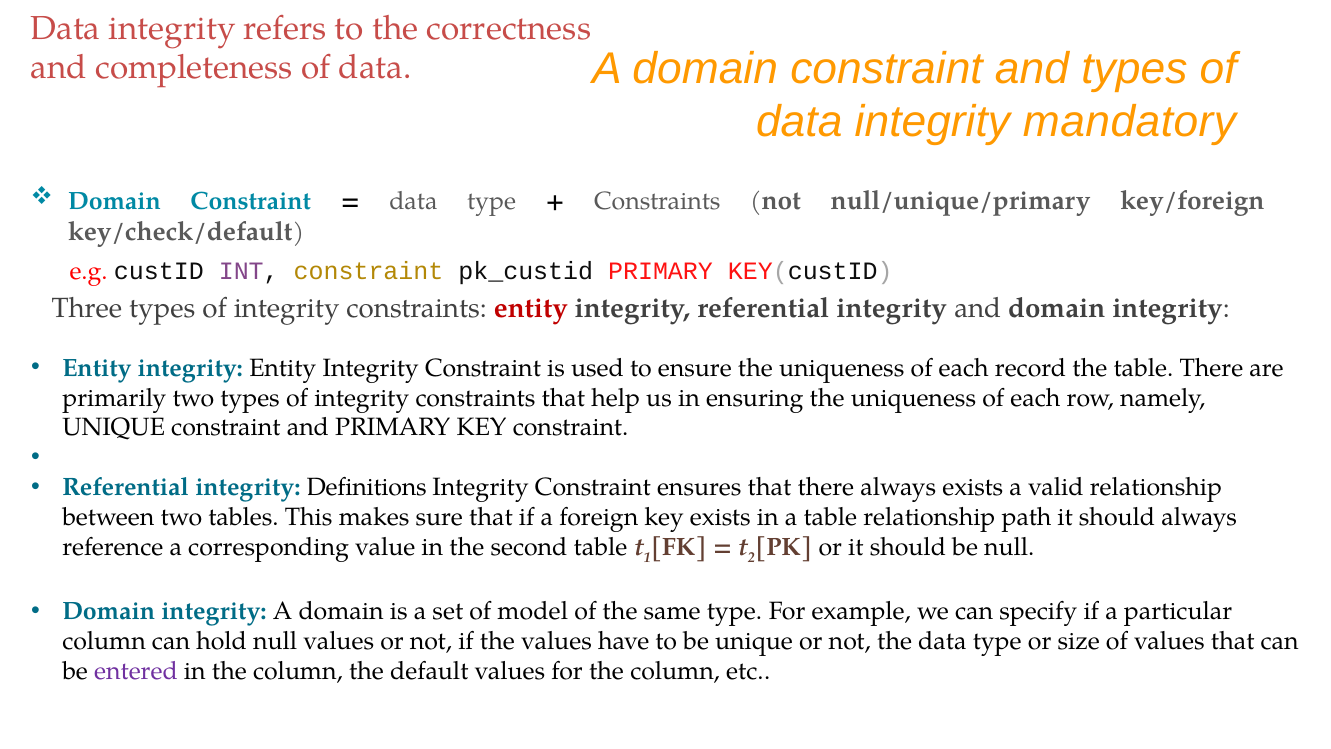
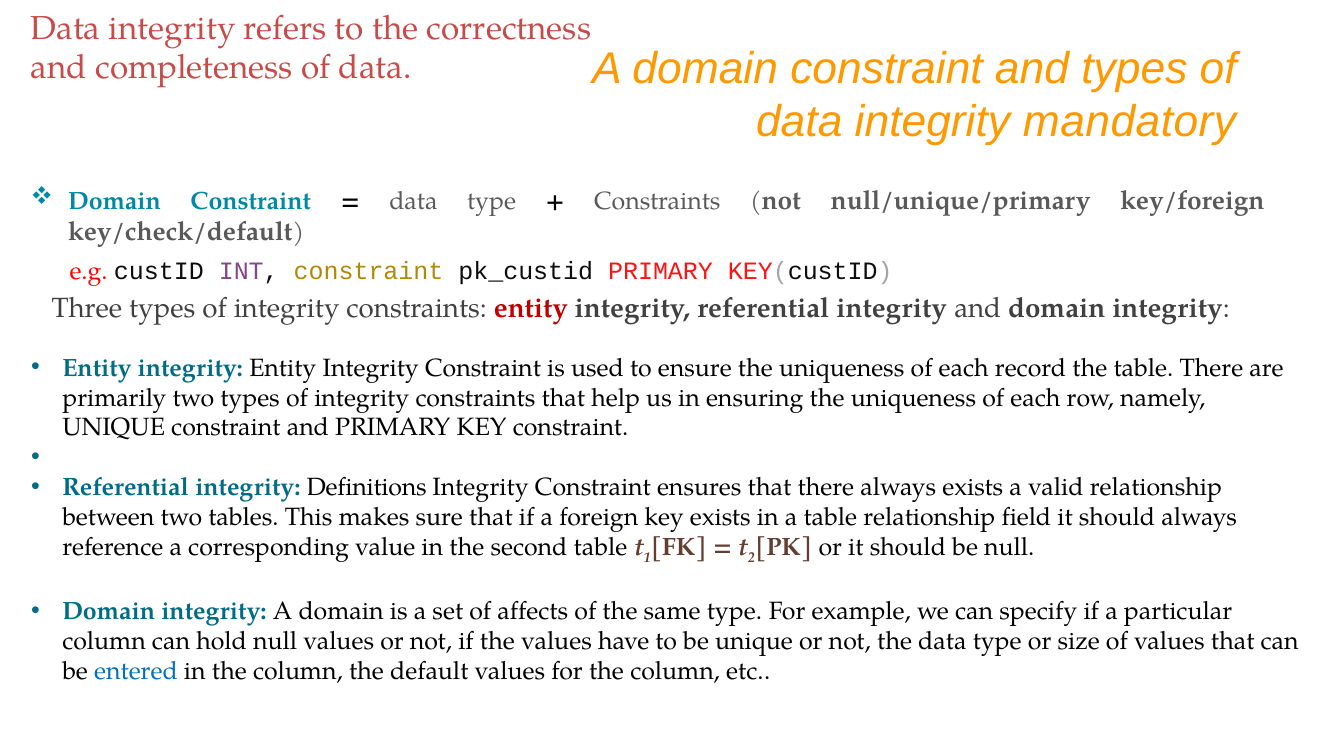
path: path -> field
model: model -> affects
entered colour: purple -> blue
